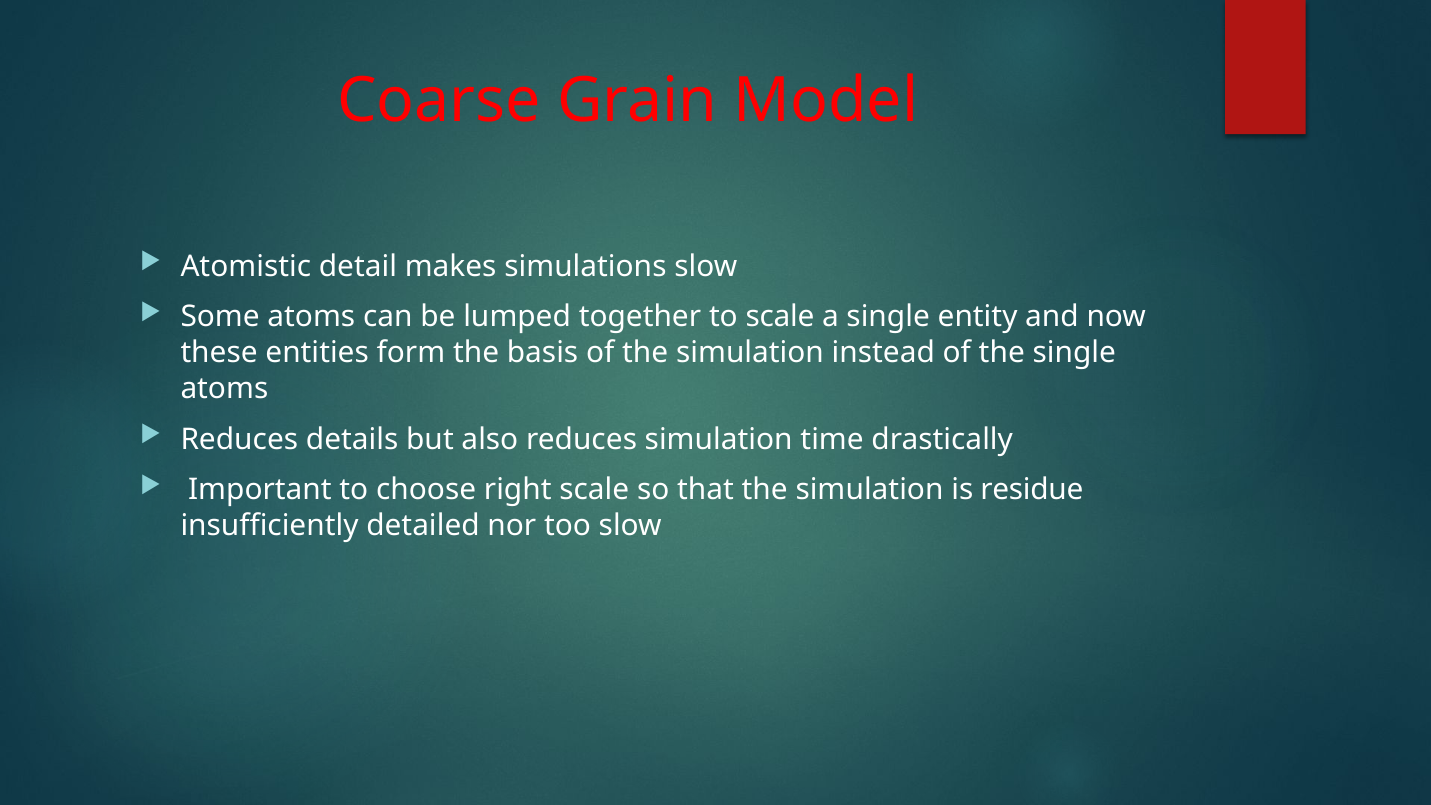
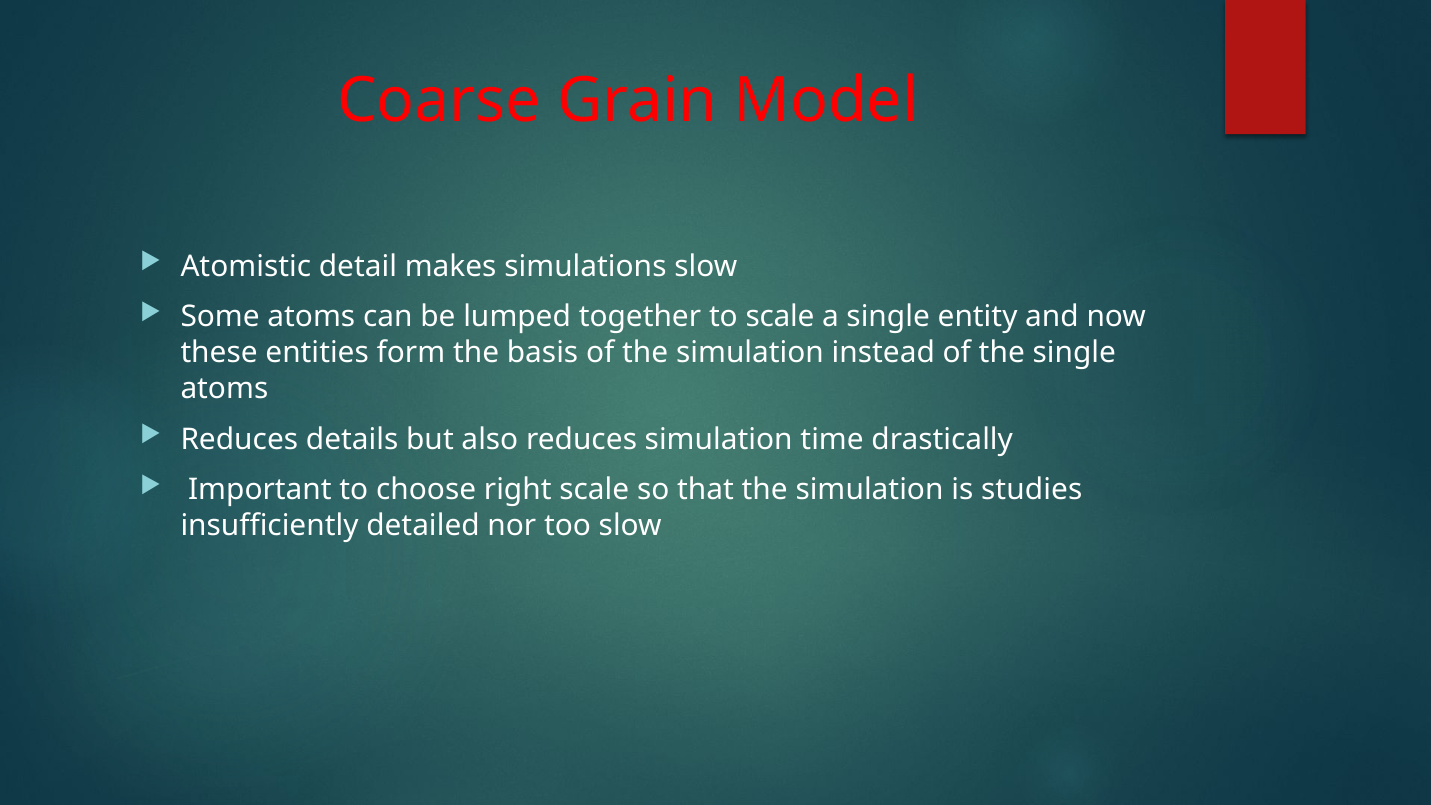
residue: residue -> studies
